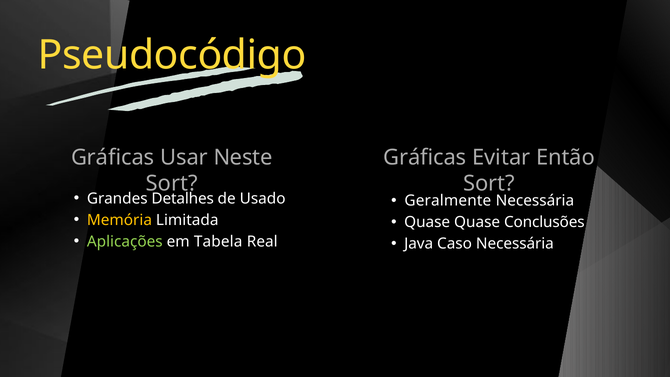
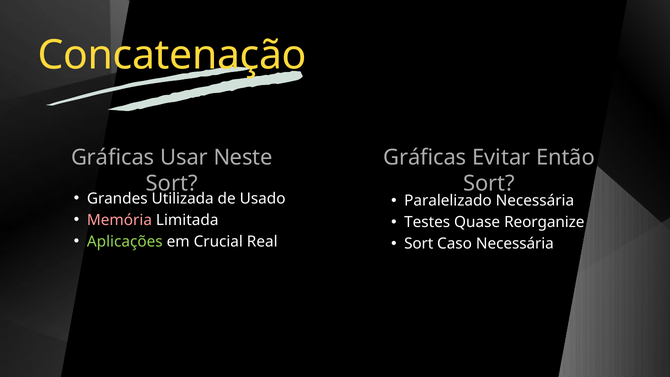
Pseudocódigo: Pseudocódigo -> Concatenação
Detalhes: Detalhes -> Utilizada
Geralmente: Geralmente -> Paralelizado
Memória colour: yellow -> pink
Quase at (427, 222): Quase -> Testes
Conclusões: Conclusões -> Reorganize
Tabela: Tabela -> Crucial
Java at (419, 244): Java -> Sort
